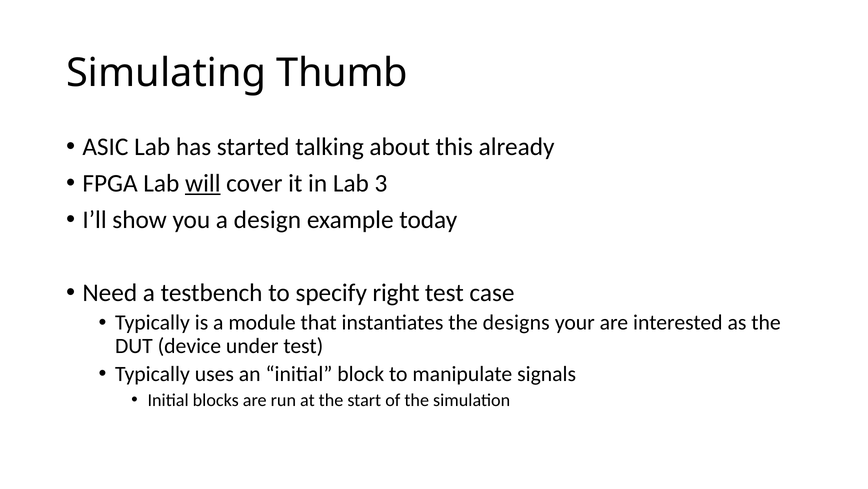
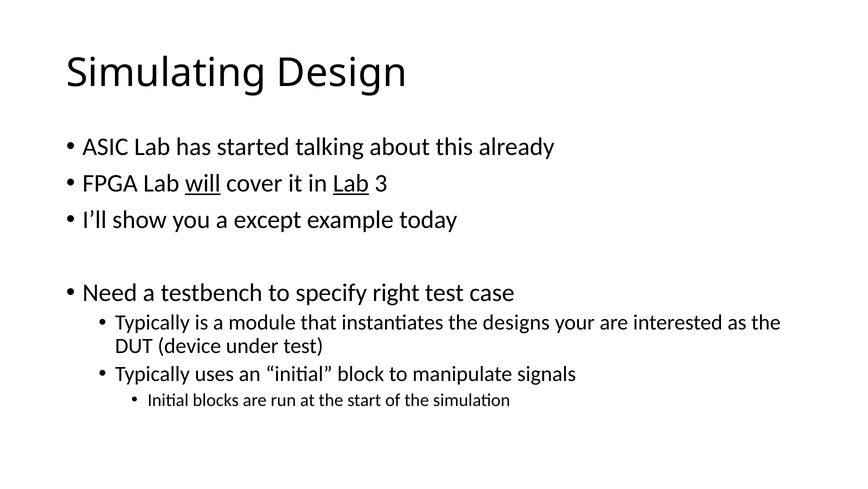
Thumb: Thumb -> Design
Lab at (351, 183) underline: none -> present
design: design -> except
